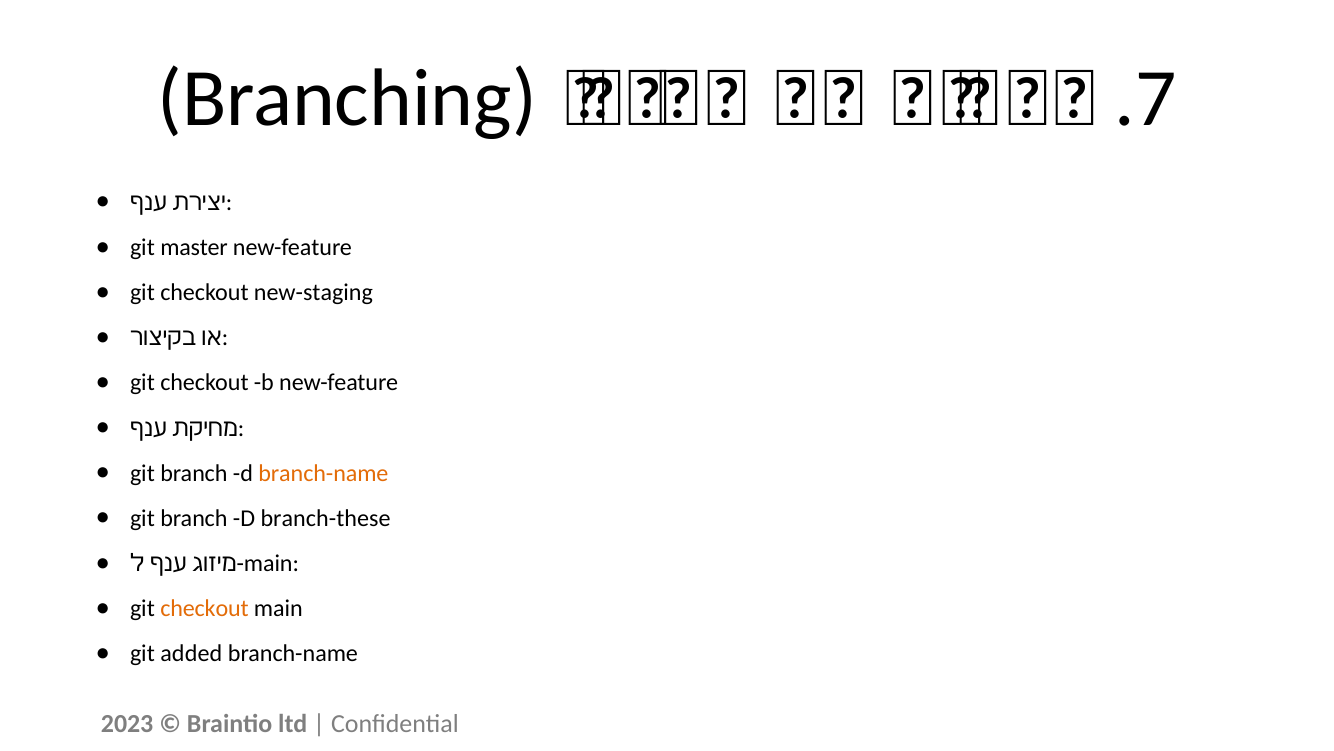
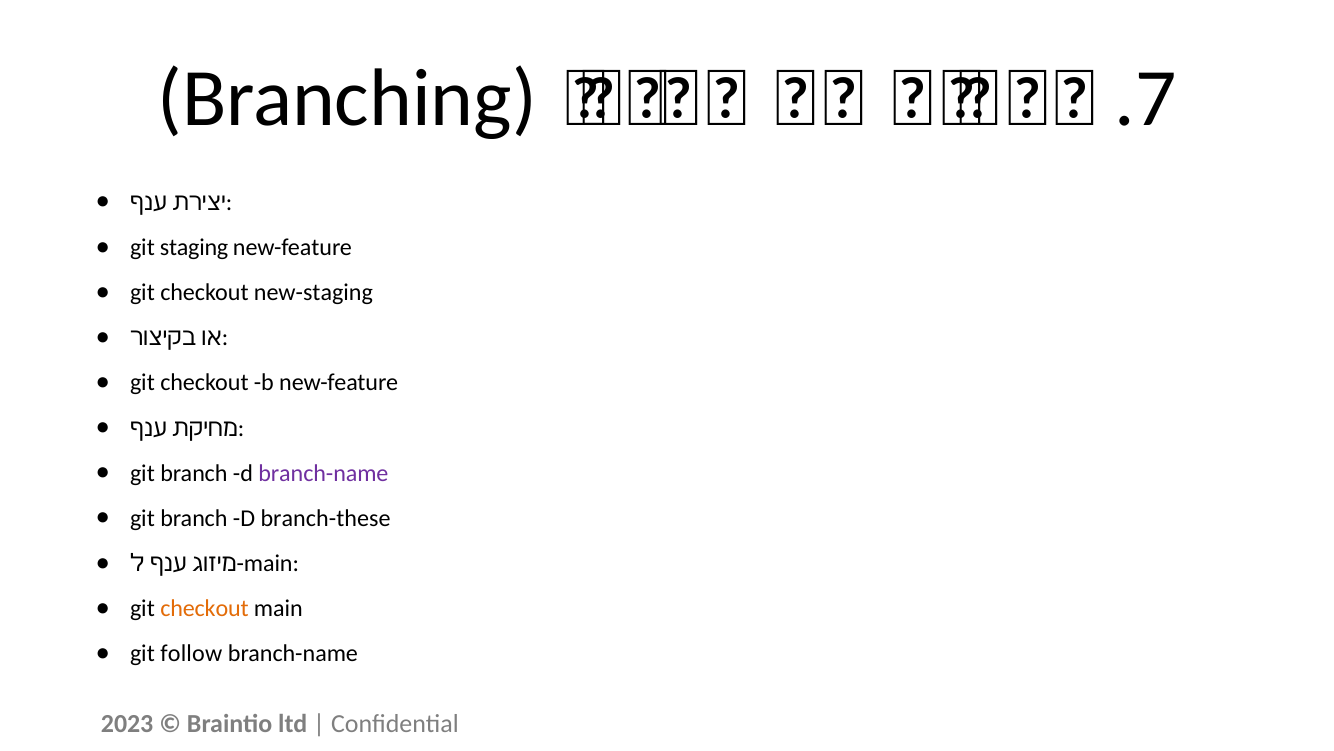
master: master -> staging
branch-name at (323, 473) colour: orange -> purple
added: added -> follow
